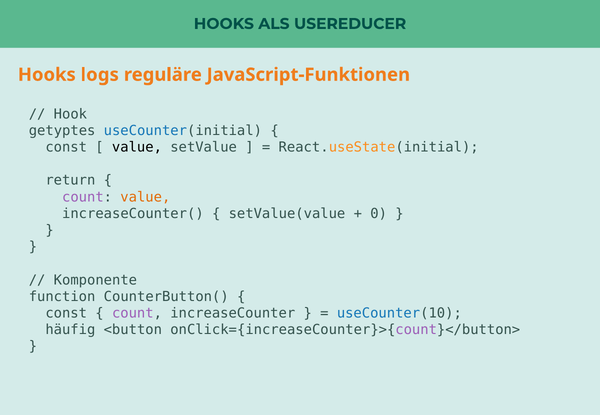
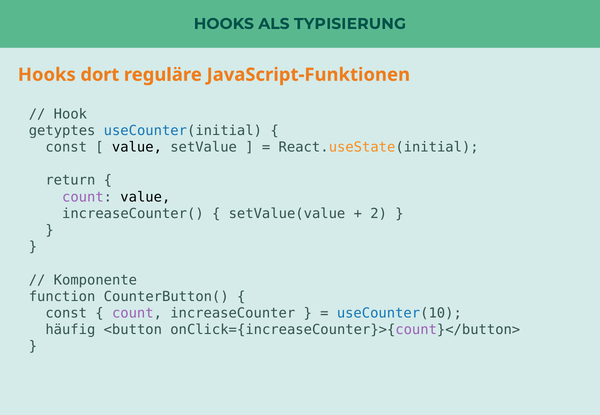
USEREDUCER: USEREDUCER -> TYPISIERUNG
logs: logs -> dort
value at (145, 197) colour: orange -> black
0: 0 -> 2
